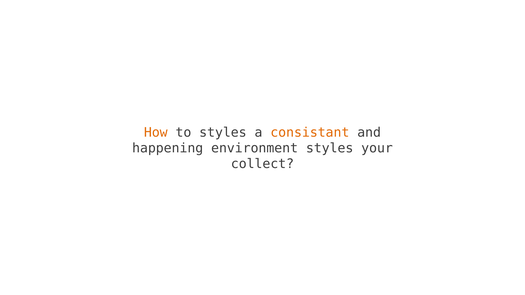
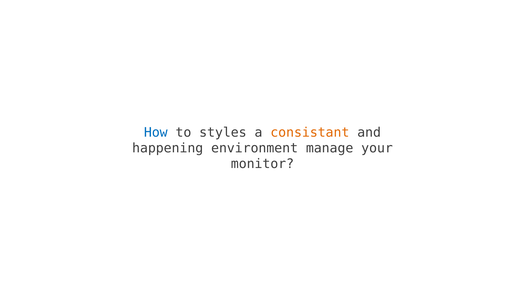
How colour: orange -> blue
environment styles: styles -> manage
collect: collect -> monitor
